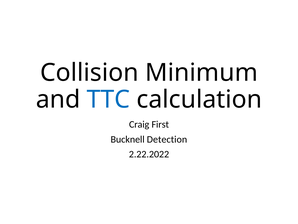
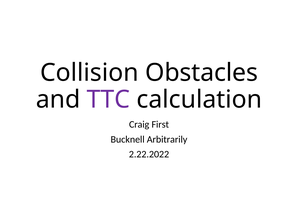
Minimum: Minimum -> Obstacles
TTC colour: blue -> purple
Detection: Detection -> Arbitrarily
